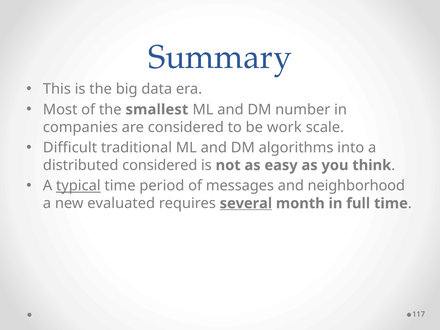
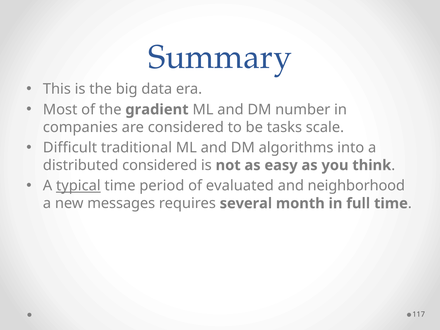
smallest: smallest -> gradient
work: work -> tasks
messages: messages -> evaluated
evaluated: evaluated -> messages
several underline: present -> none
